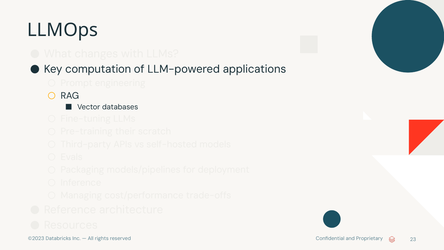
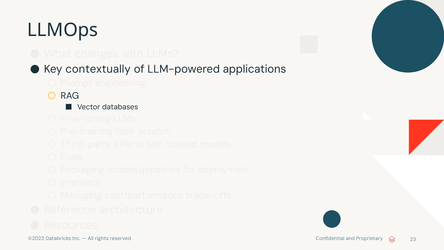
computation: computation -> contextually
